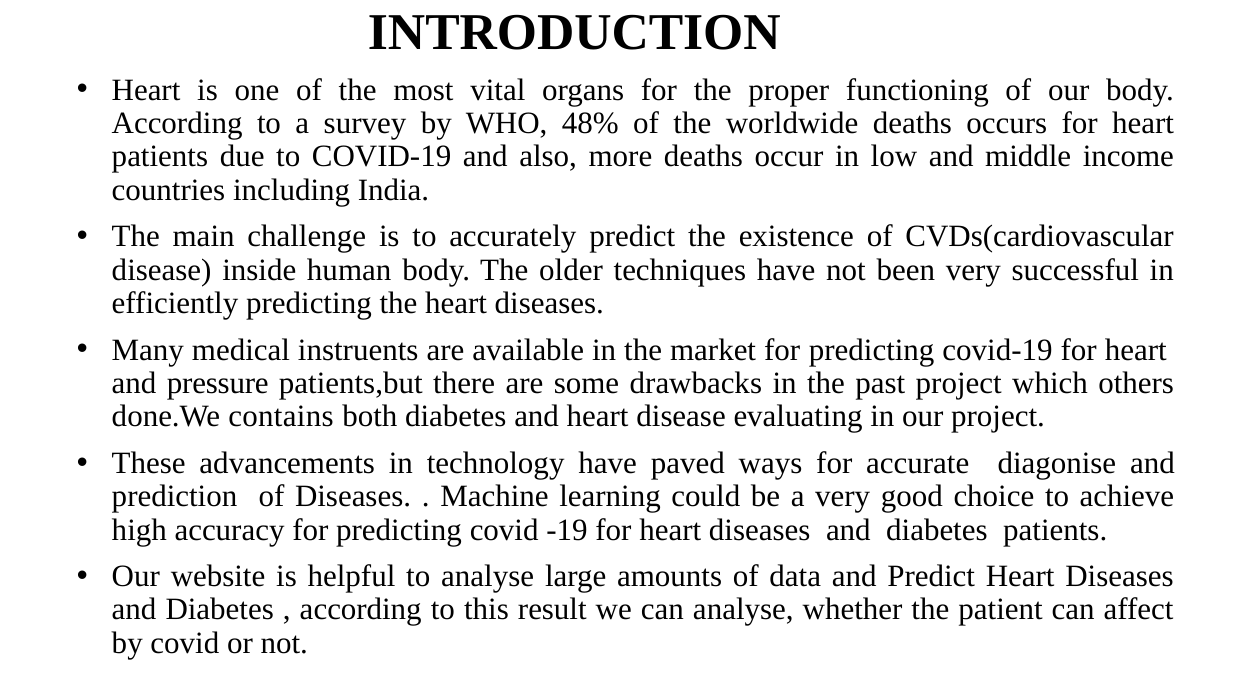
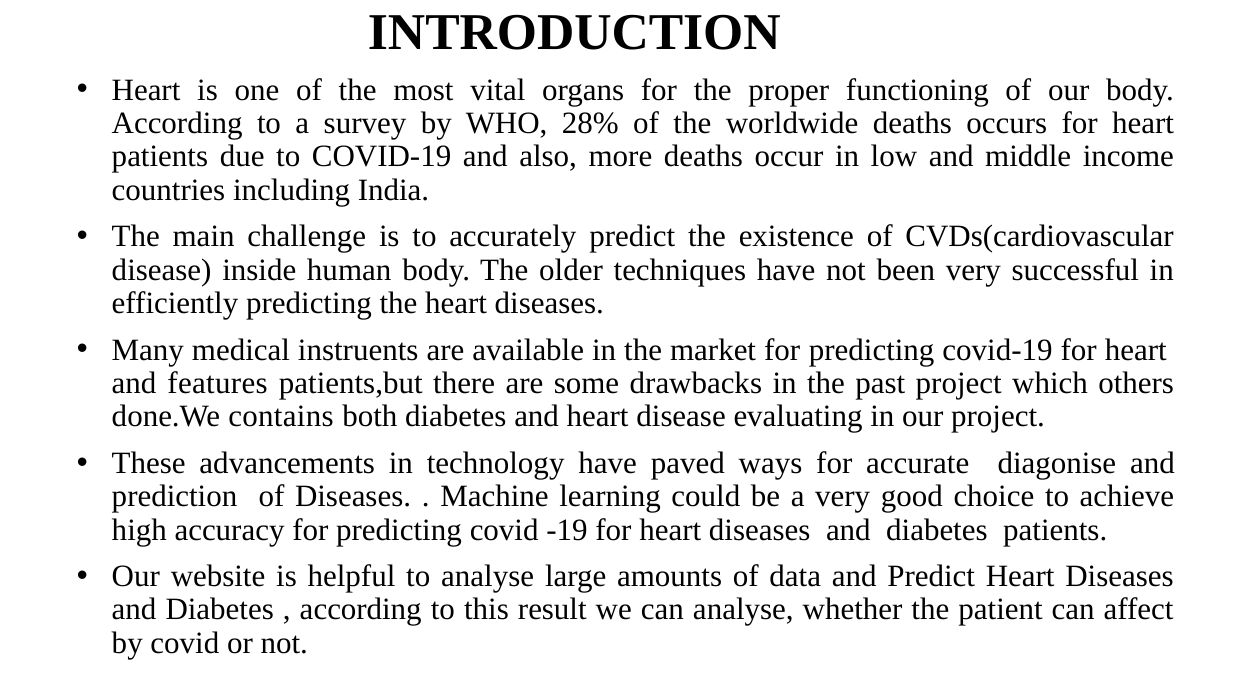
48%: 48% -> 28%
pressure: pressure -> features
